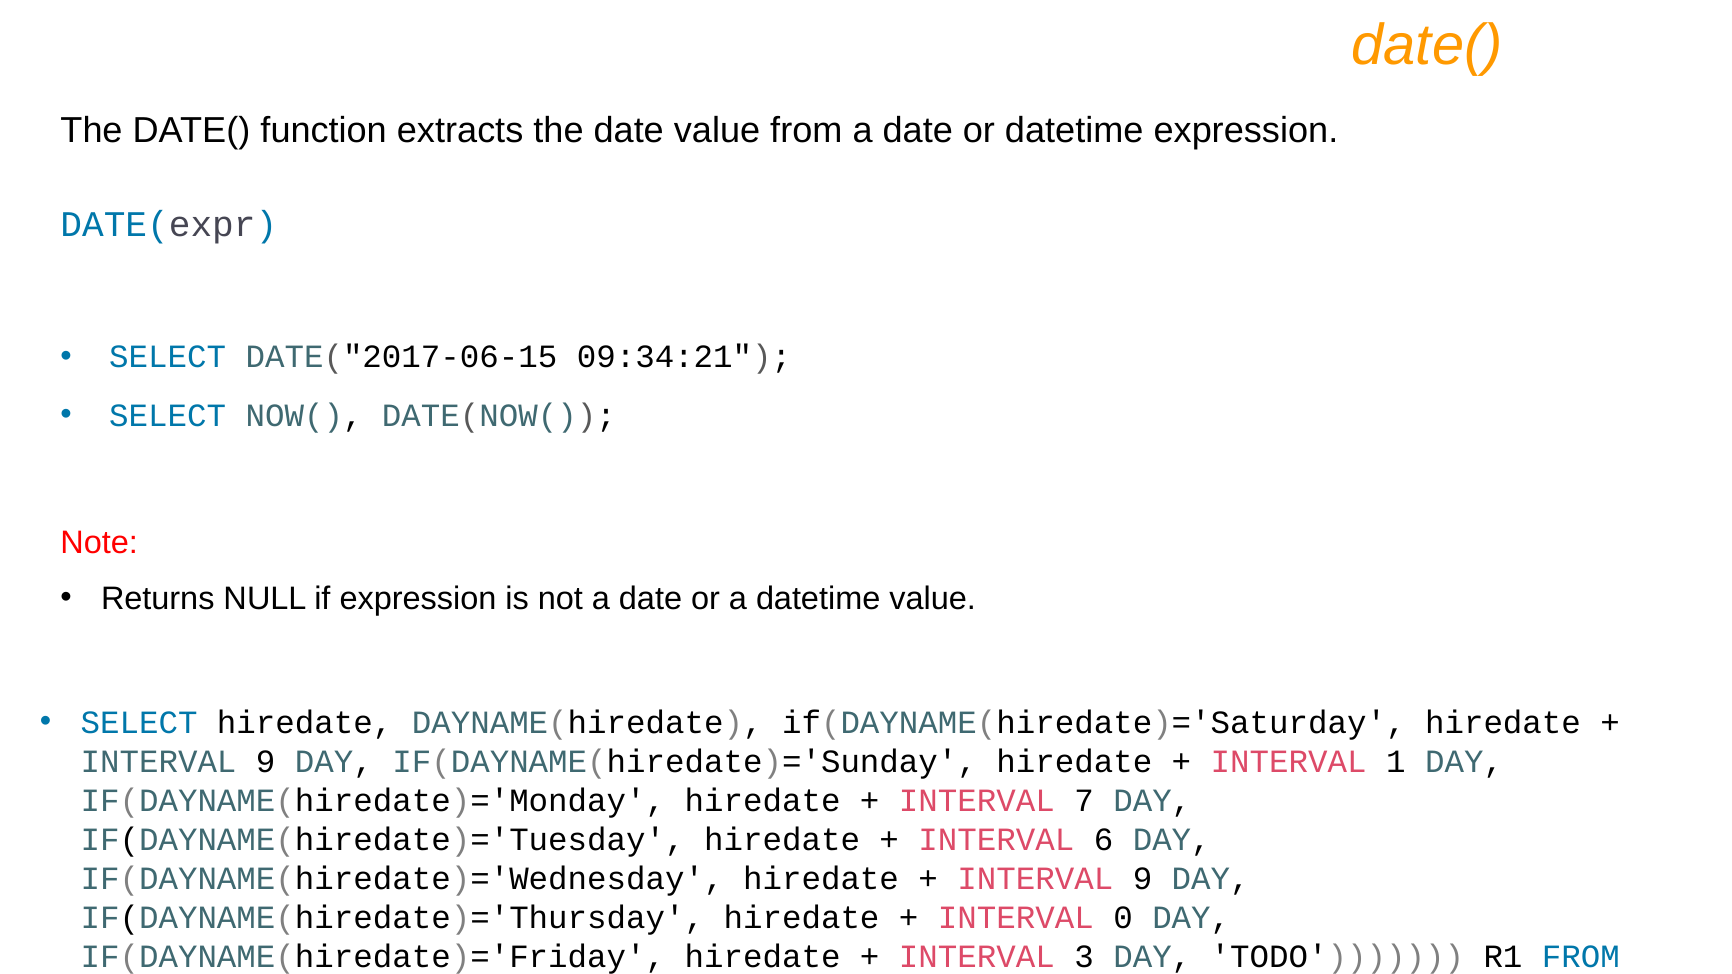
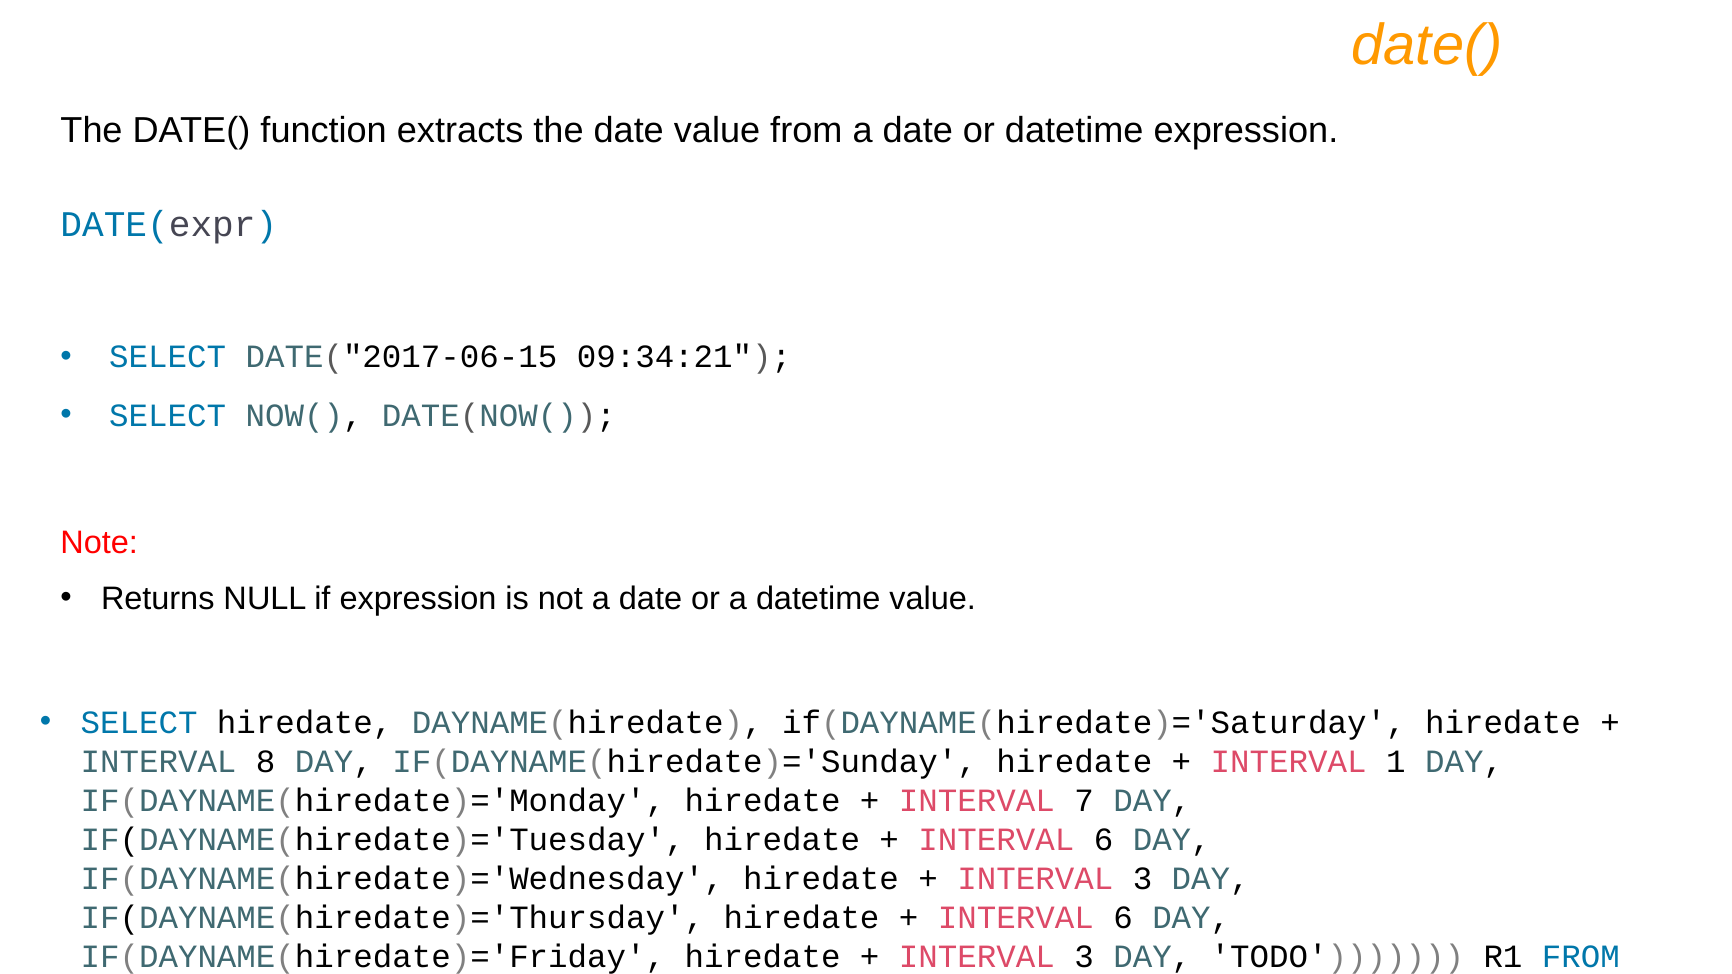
9 at (266, 762): 9 -> 8
9 at (1143, 879): 9 -> 3
0 at (1123, 918): 0 -> 6
